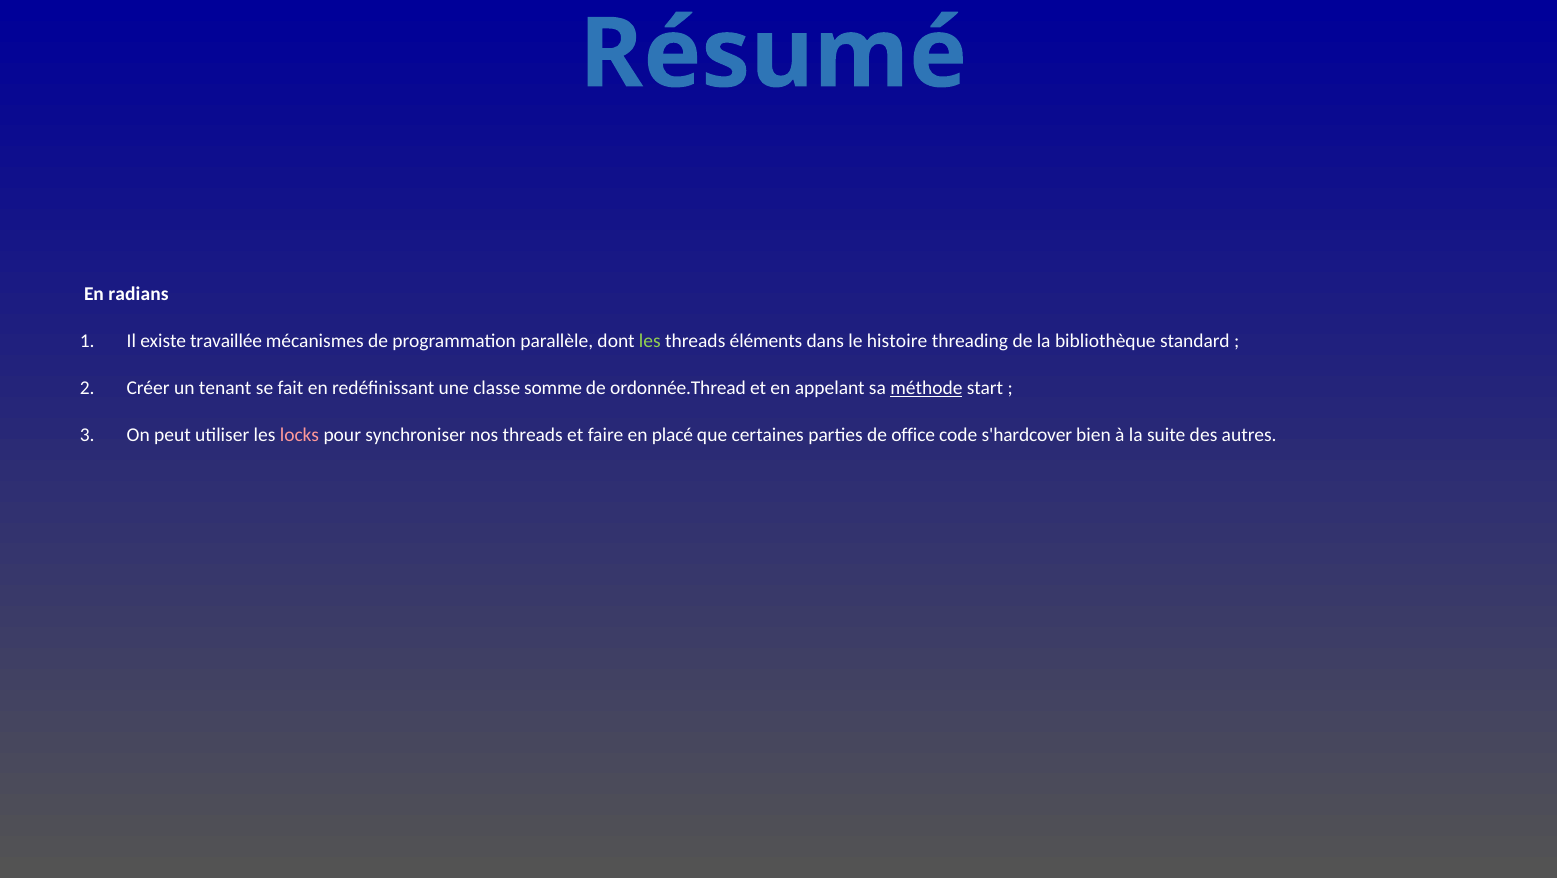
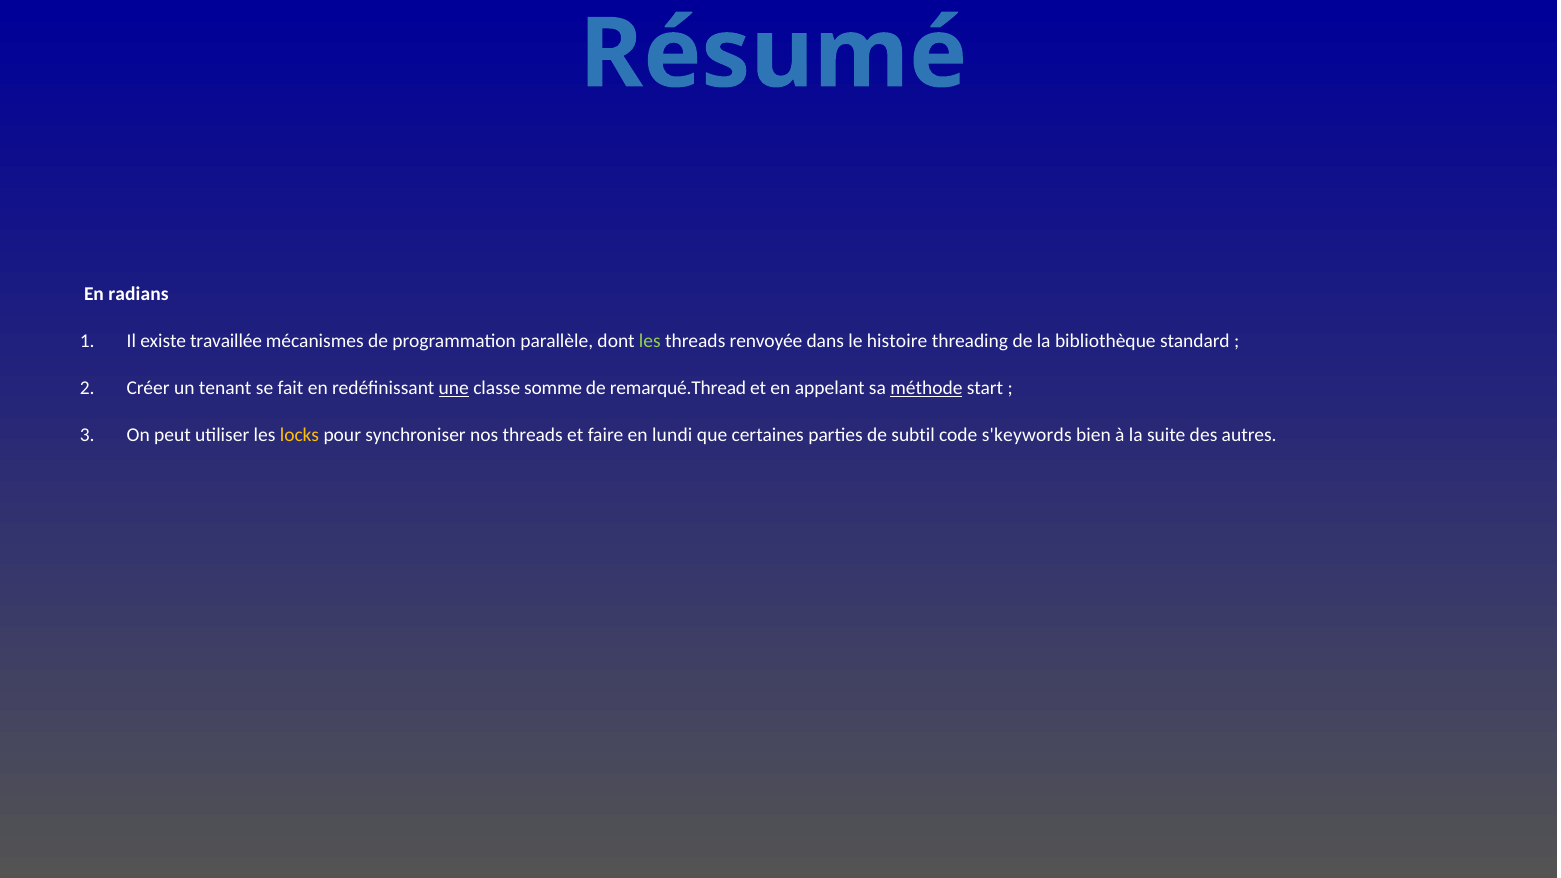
éléments: éléments -> renvoyée
une underline: none -> present
ordonnée.Thread: ordonnée.Thread -> remarqué.Thread
locks colour: pink -> yellow
placé: placé -> lundi
office: office -> subtil
s'hardcover: s'hardcover -> s'keywords
